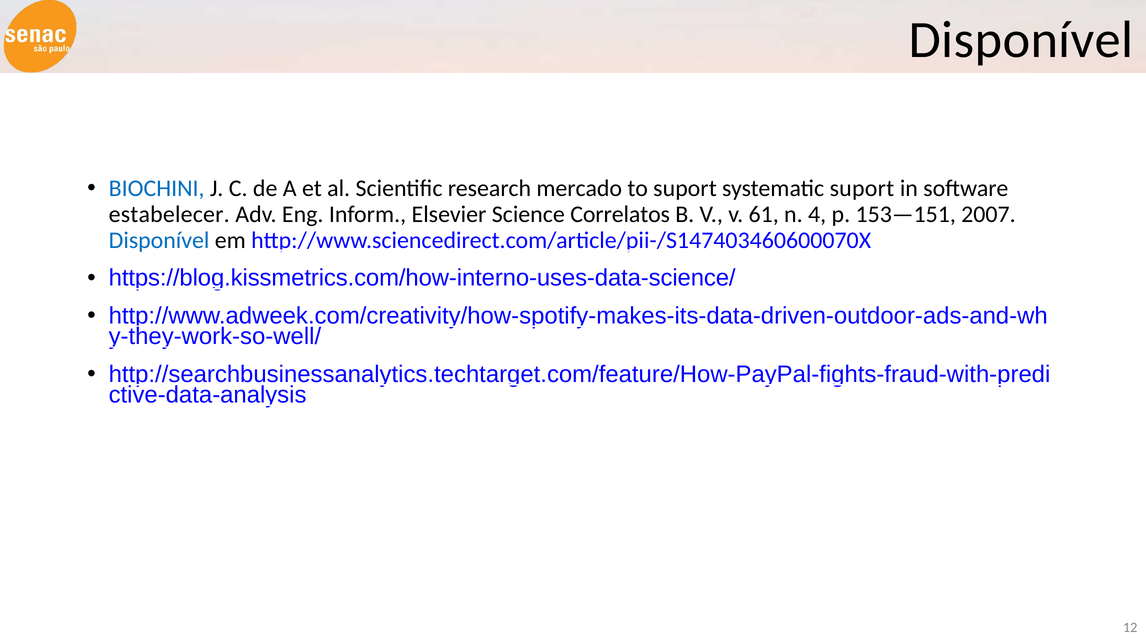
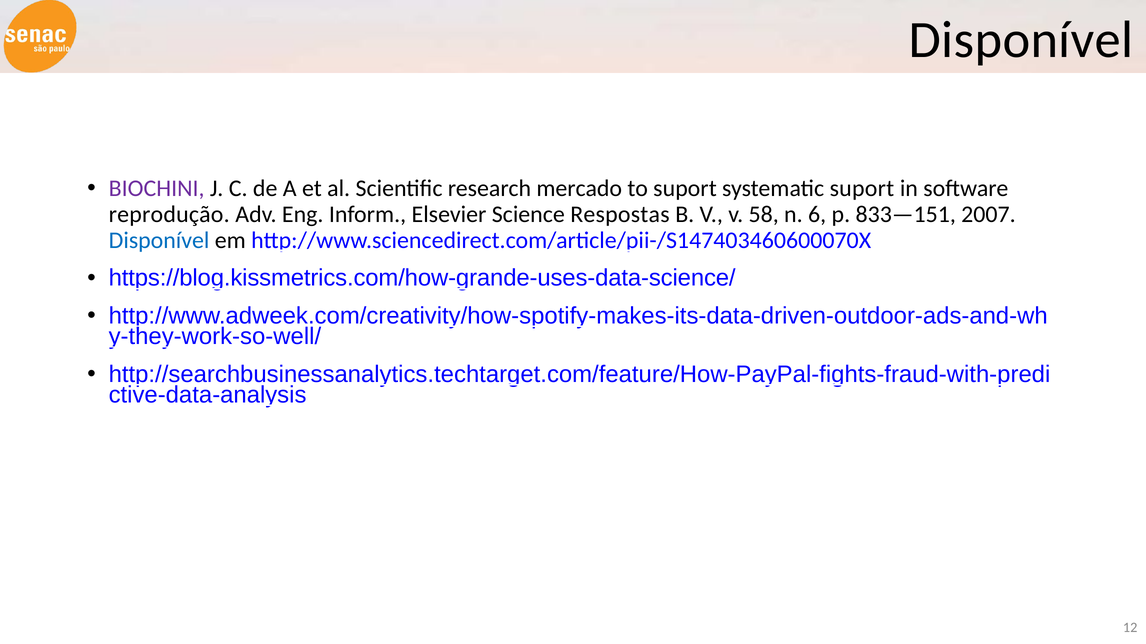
BIOCHINI colour: blue -> purple
estabelecer: estabelecer -> reprodução
Correlatos: Correlatos -> Respostas
61: 61 -> 58
4: 4 -> 6
153—151: 153—151 -> 833—151
https://blog.kissmetrics.com/how-interno-uses-data-science/: https://blog.kissmetrics.com/how-interno-uses-data-science/ -> https://blog.kissmetrics.com/how-grande-uses-data-science/
